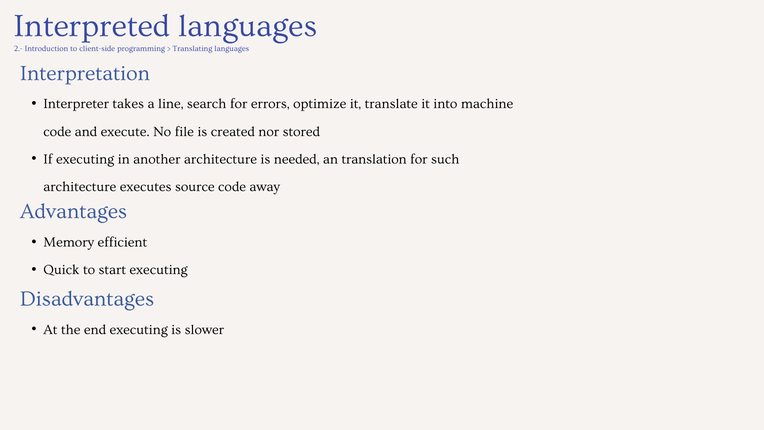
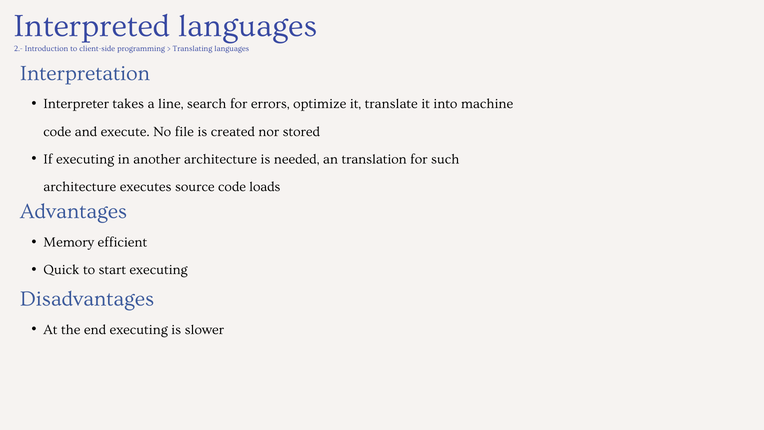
away: away -> loads
